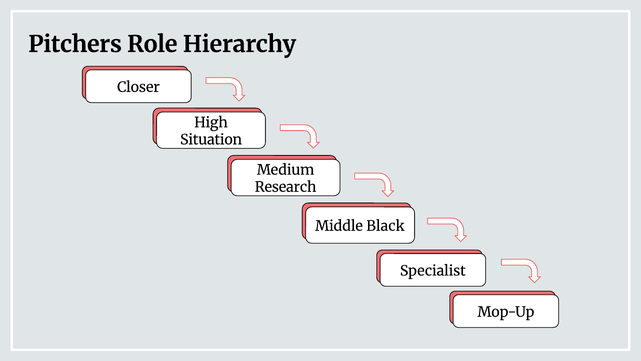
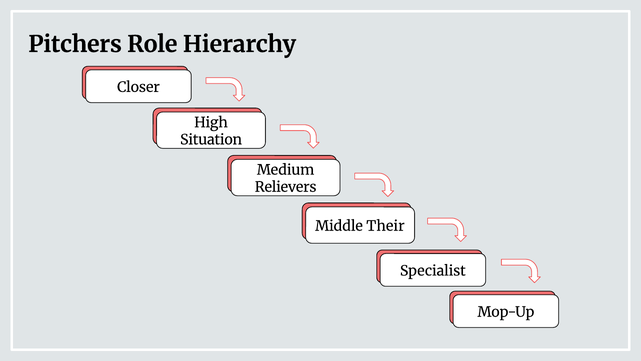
Research: Research -> Relievers
Black: Black -> Their
